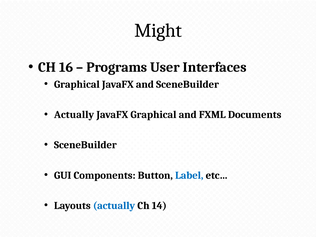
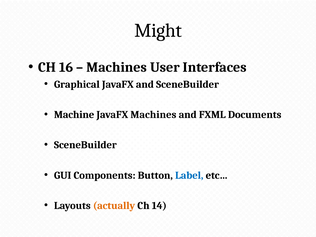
Programs at (117, 67): Programs -> Machines
Actually at (74, 115): Actually -> Machine
JavaFX Graphical: Graphical -> Machines
actually at (114, 206) colour: blue -> orange
